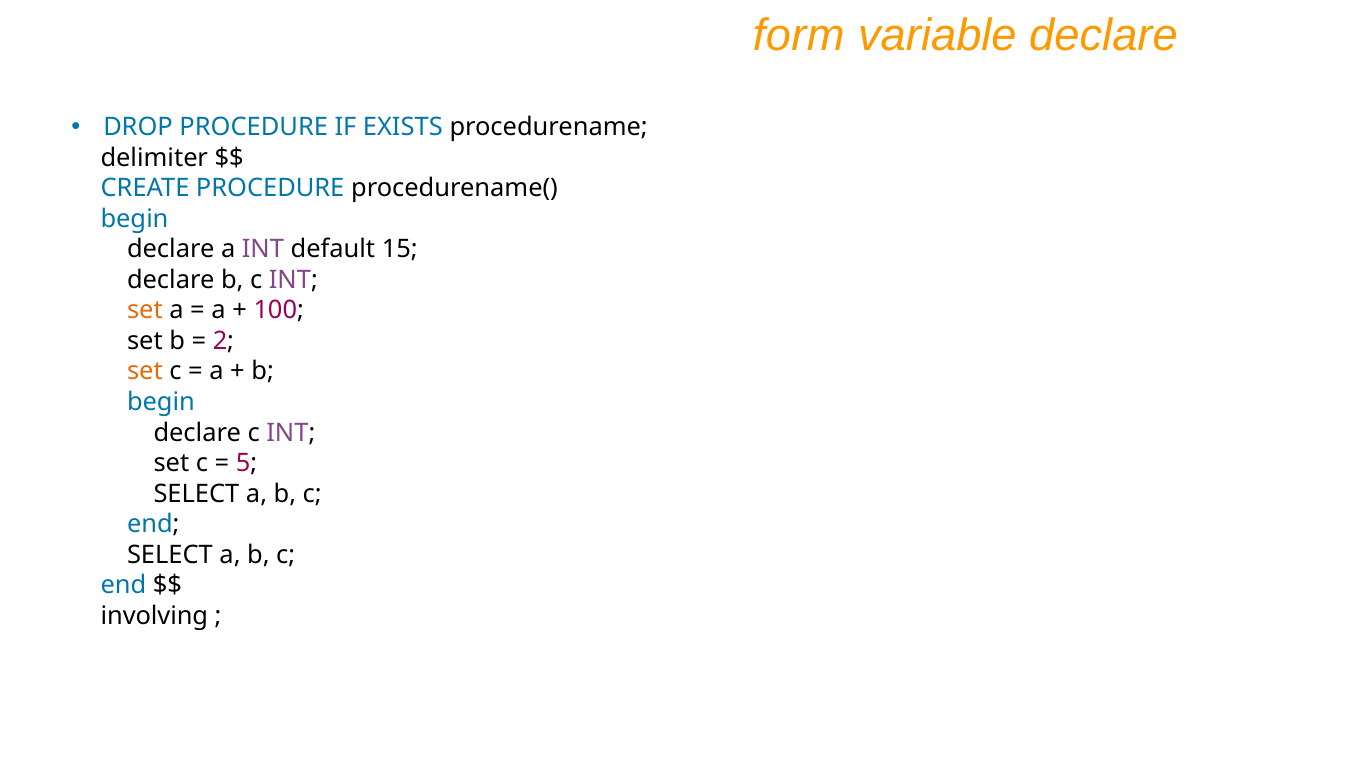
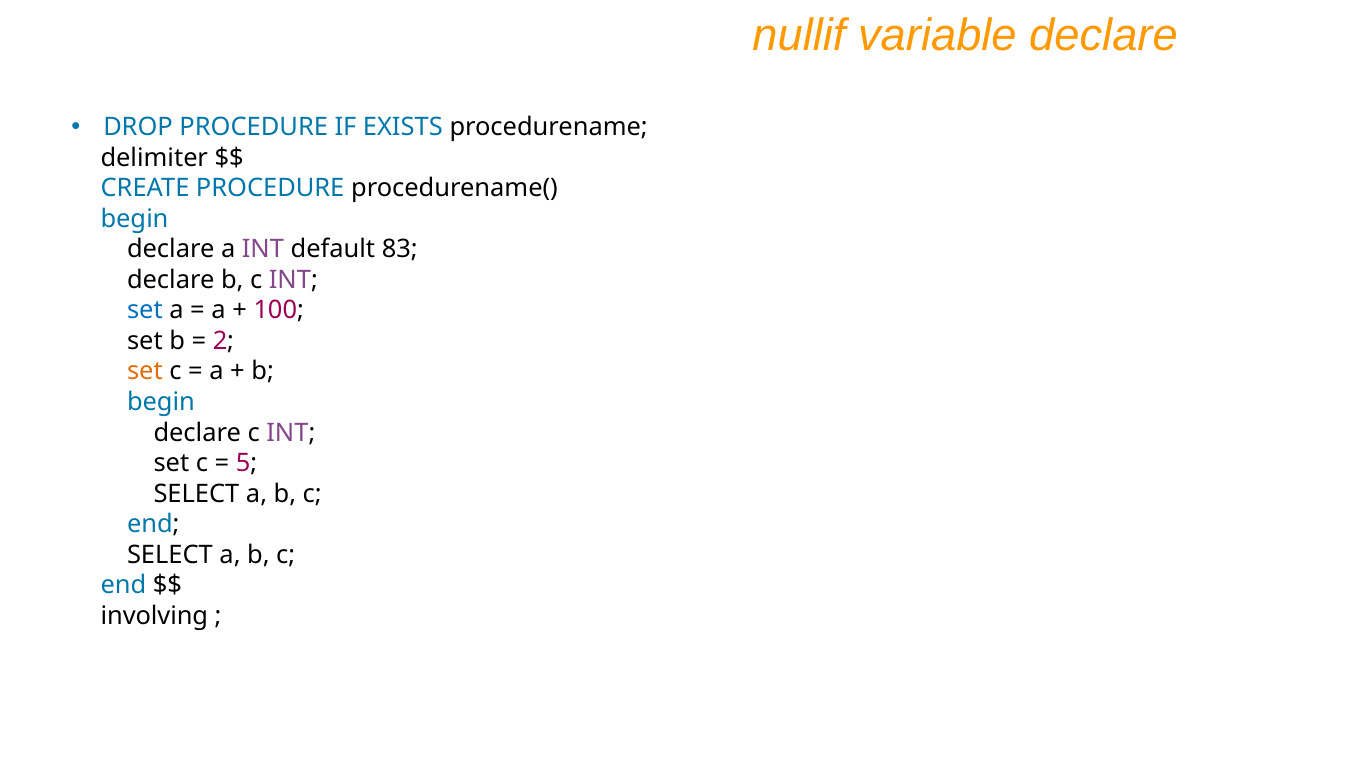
form: form -> nullif
15: 15 -> 83
set at (145, 310) colour: orange -> blue
